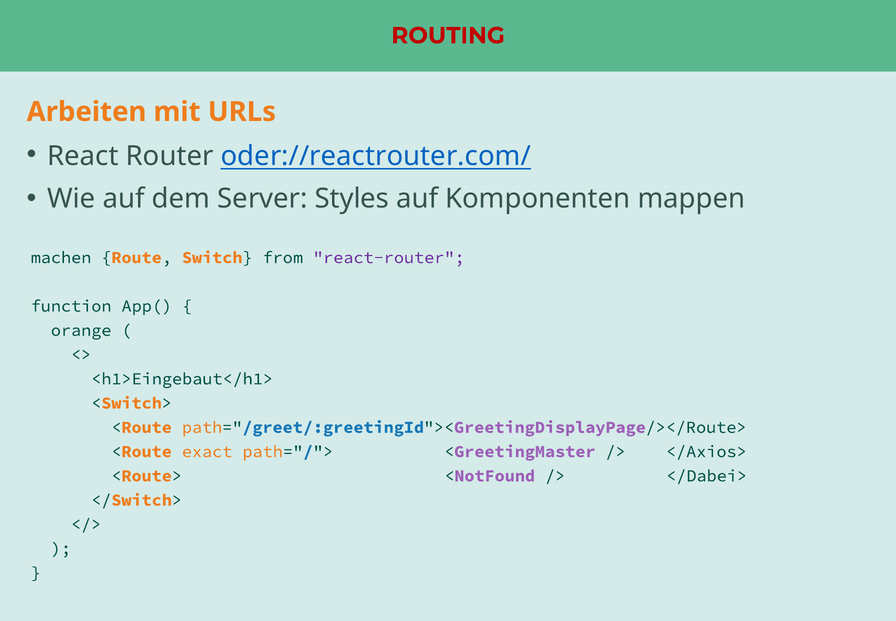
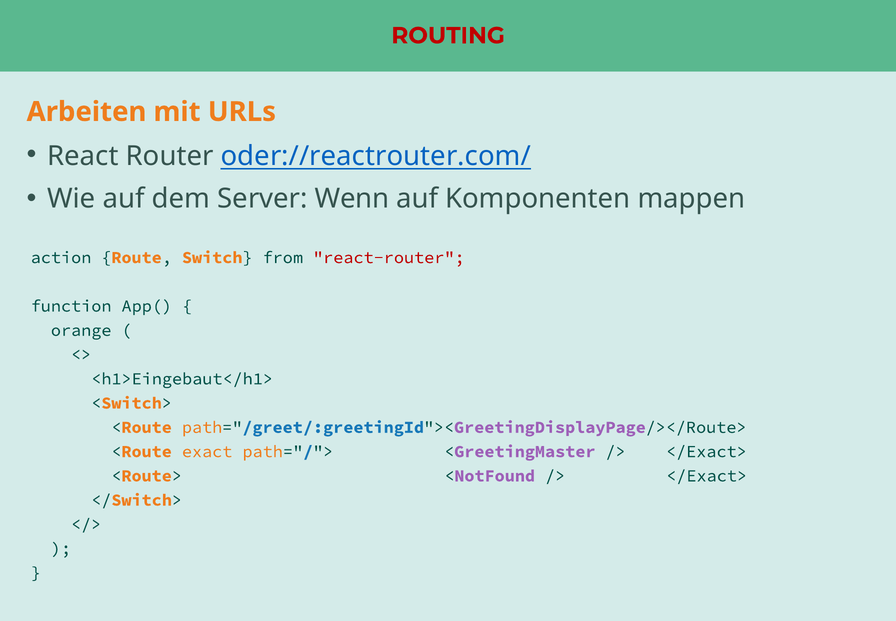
Styles: Styles -> Wenn
machen: machen -> action
react-router colour: purple -> red
</Axios> at (706, 451): </Axios> -> </Exact>
</Dabei> at (707, 475): </Dabei> -> </Exact>
